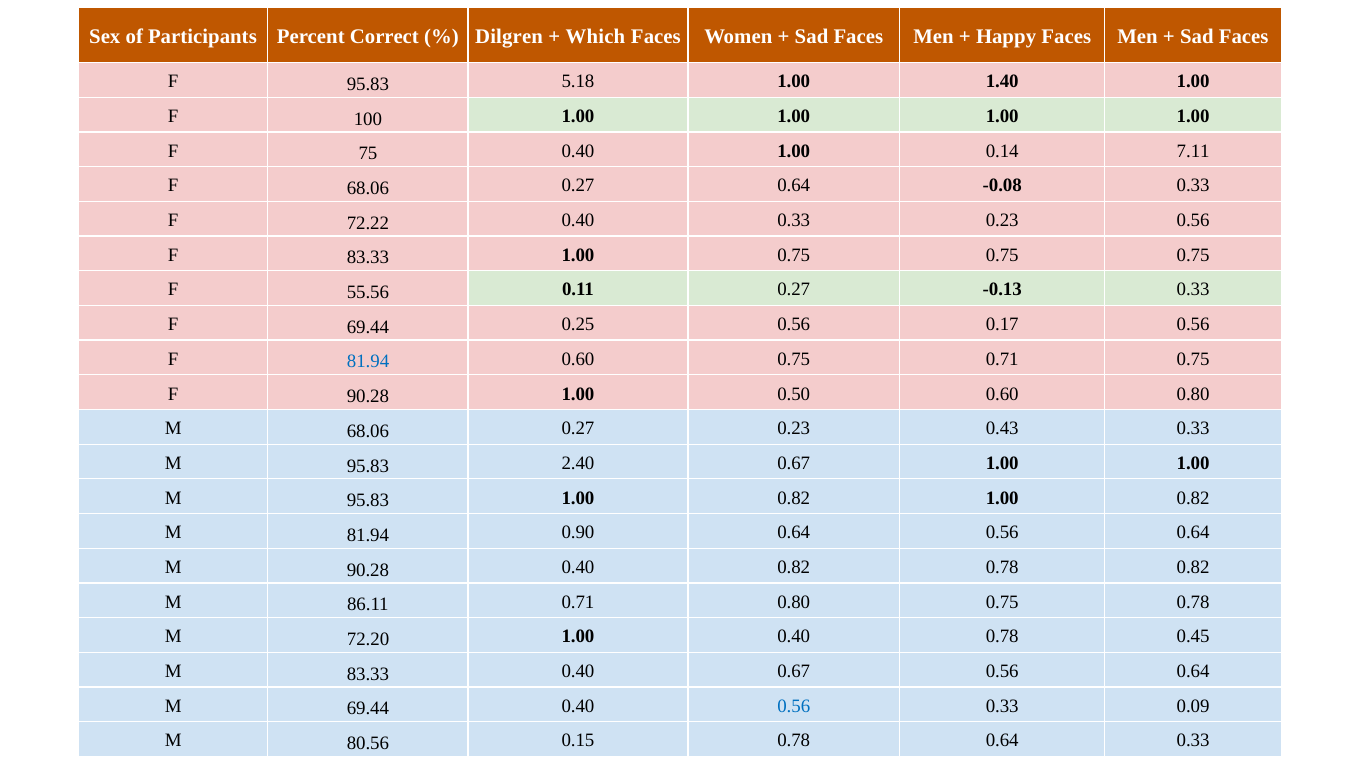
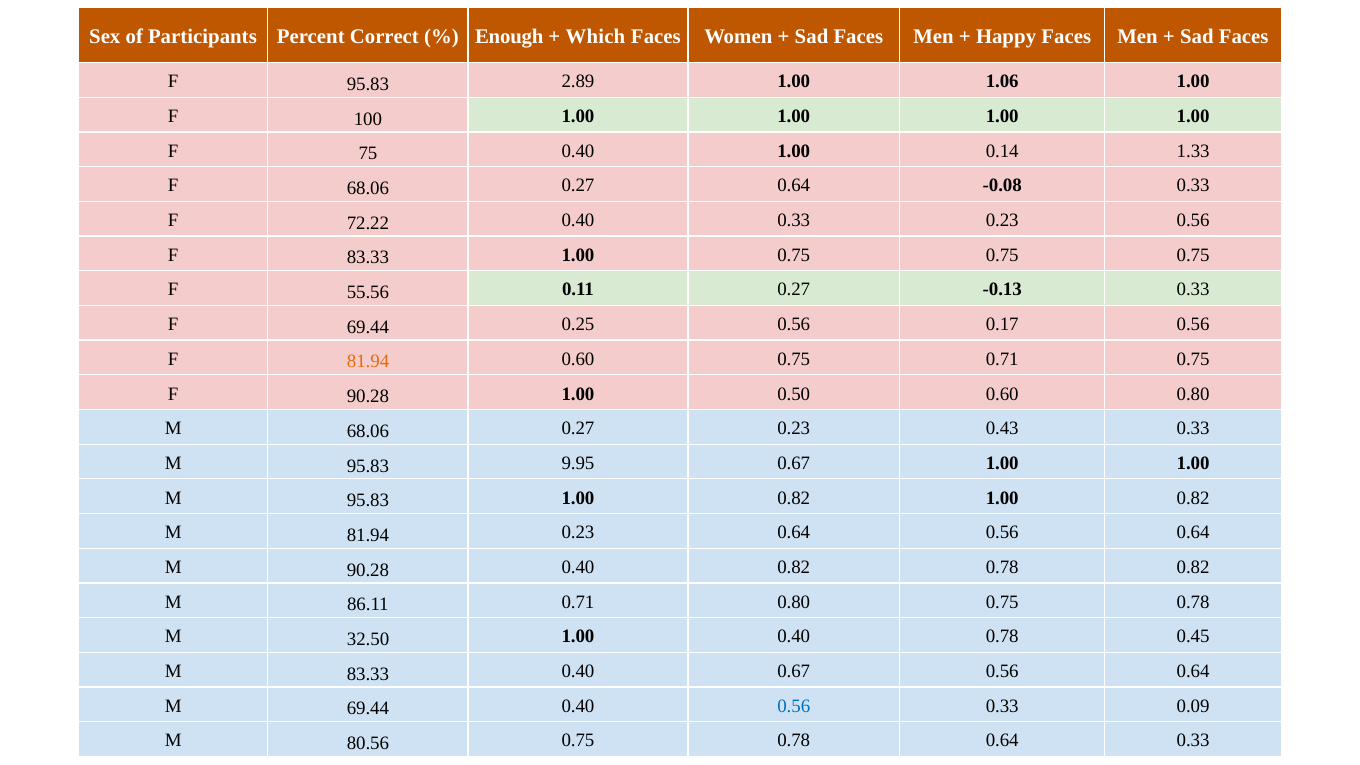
Dilgren: Dilgren -> Enough
5.18: 5.18 -> 2.89
1.40: 1.40 -> 1.06
7.11: 7.11 -> 1.33
81.94 at (368, 362) colour: blue -> orange
2.40: 2.40 -> 9.95
81.94 0.90: 0.90 -> 0.23
72.20: 72.20 -> 32.50
80.56 0.15: 0.15 -> 0.75
